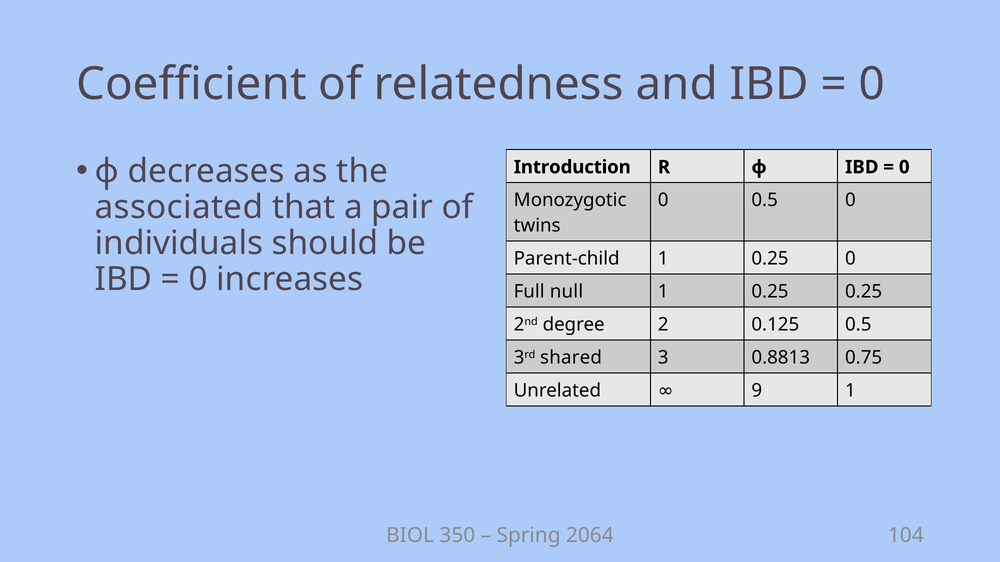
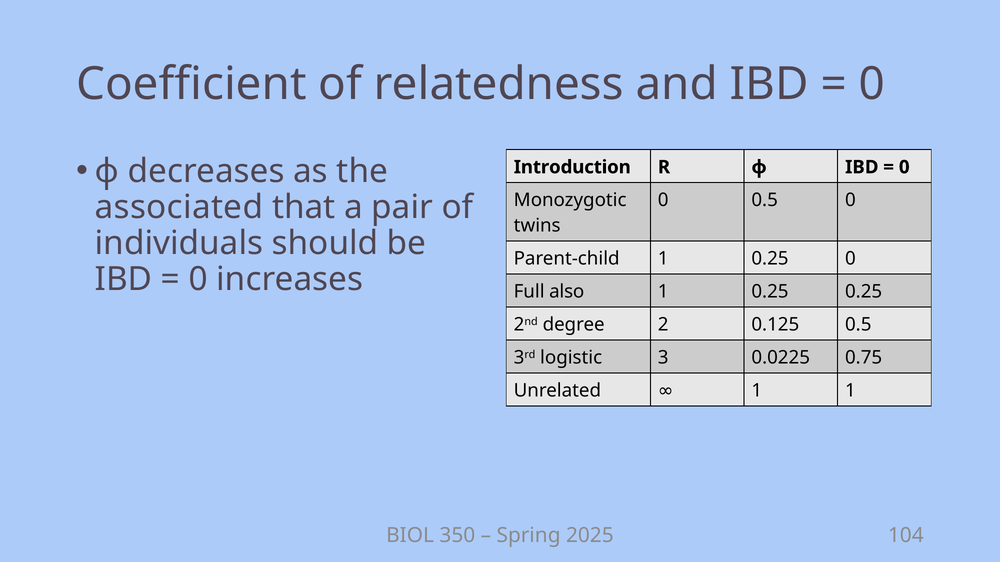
null: null -> also
shared: shared -> logistic
0.8813: 0.8813 -> 0.0225
9 at (757, 391): 9 -> 1
2064: 2064 -> 2025
